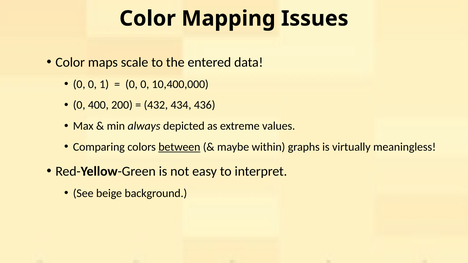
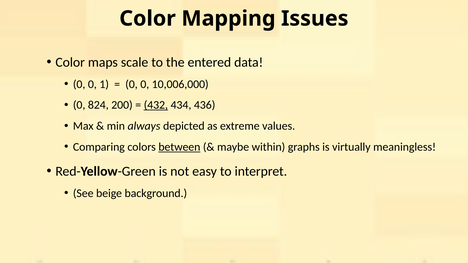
10,400,000: 10,400,000 -> 10,006,000
400: 400 -> 824
432 underline: none -> present
